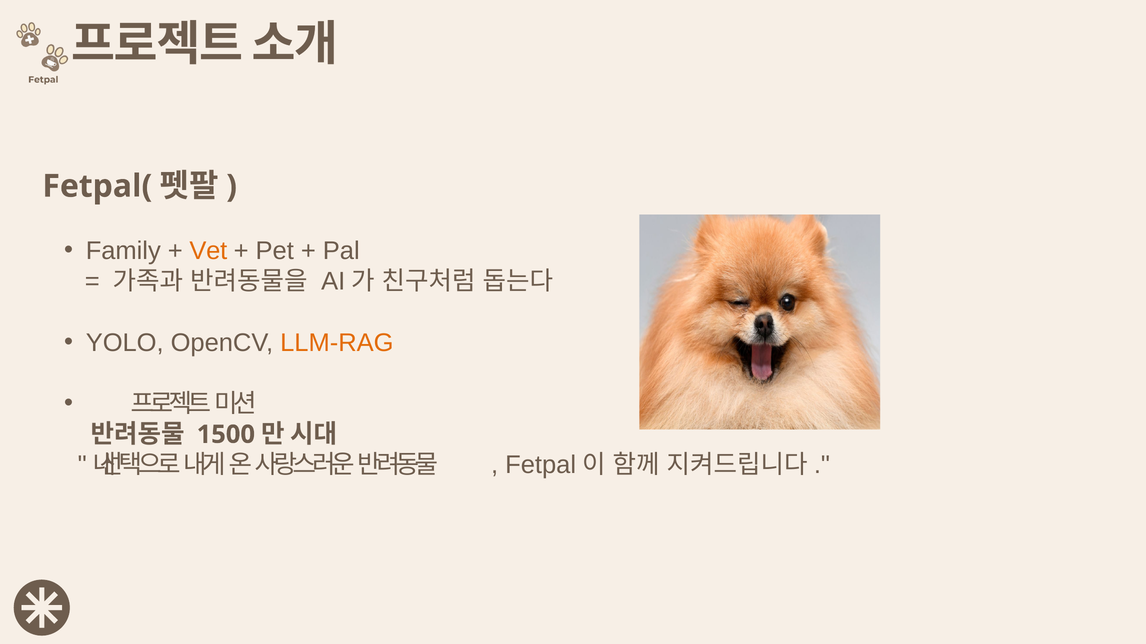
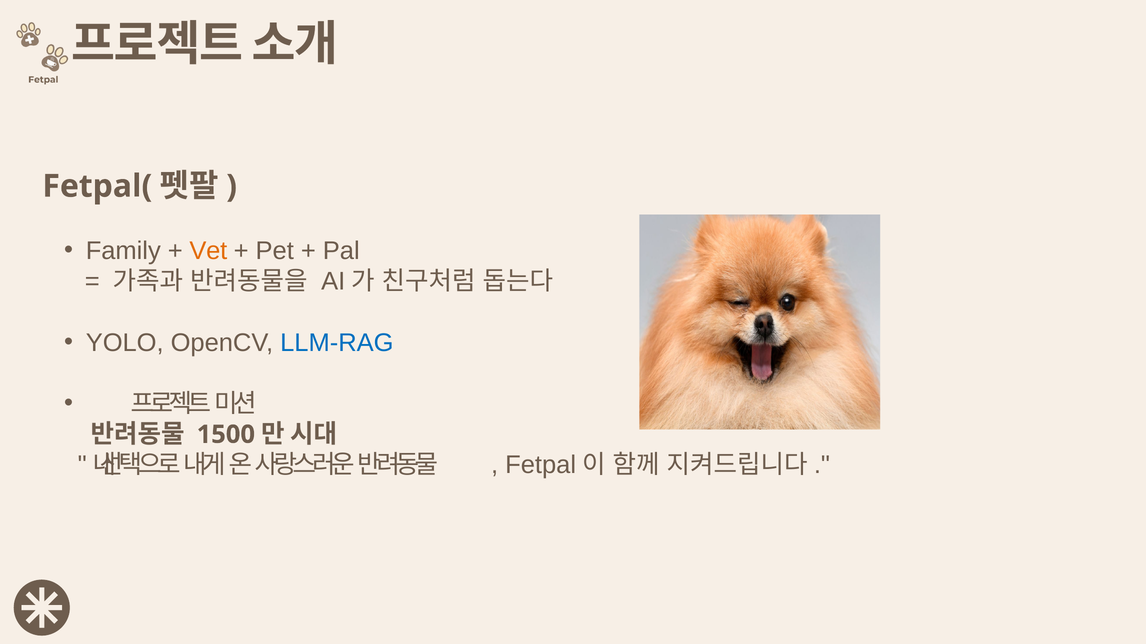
LLM-RAG colour: orange -> blue
